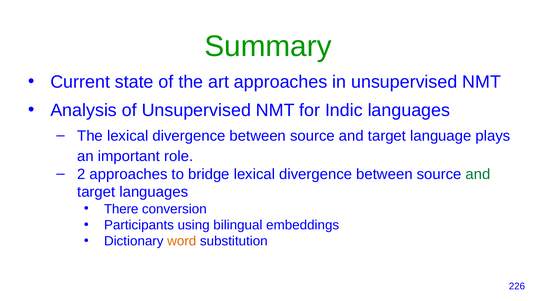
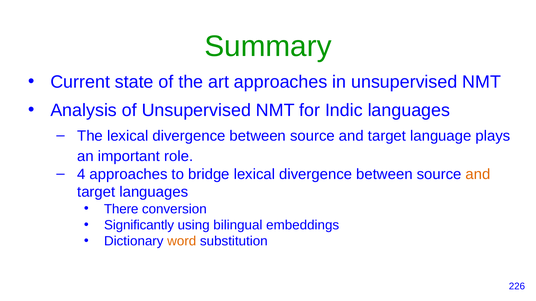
2: 2 -> 4
and at (478, 175) colour: green -> orange
Participants: Participants -> Significantly
